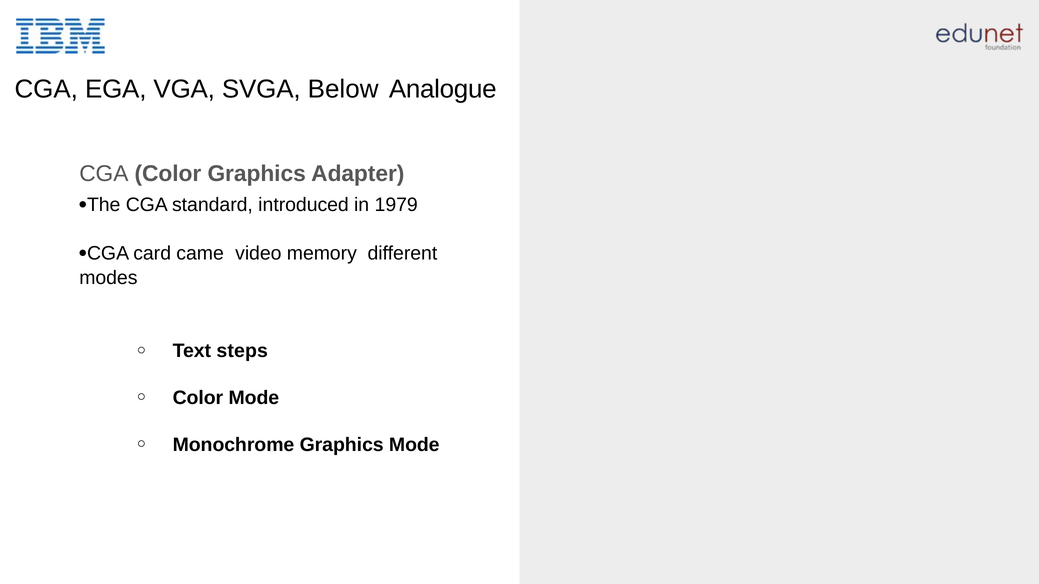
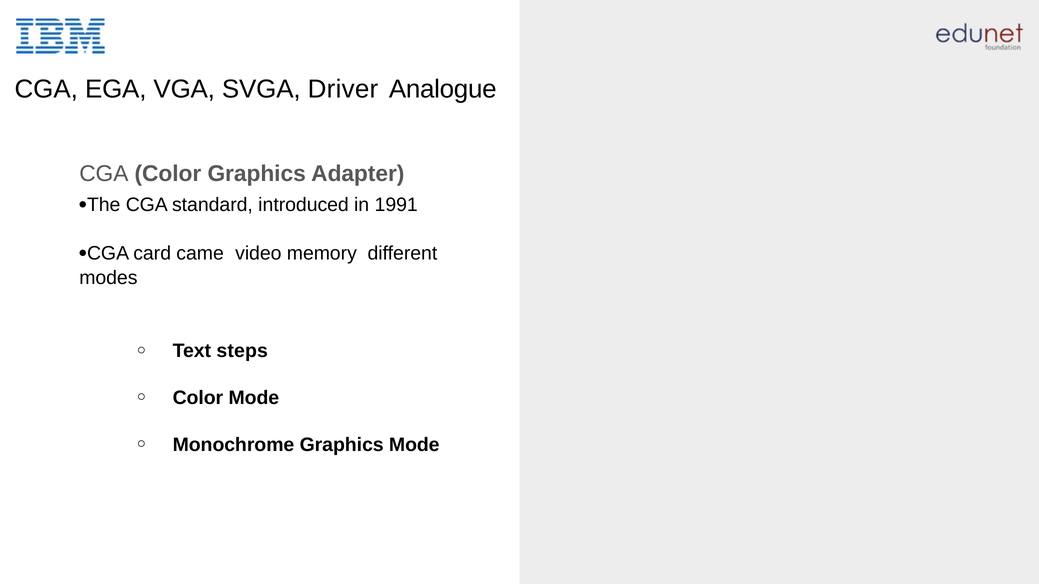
Below: Below -> Driver
1979: 1979 -> 1991
